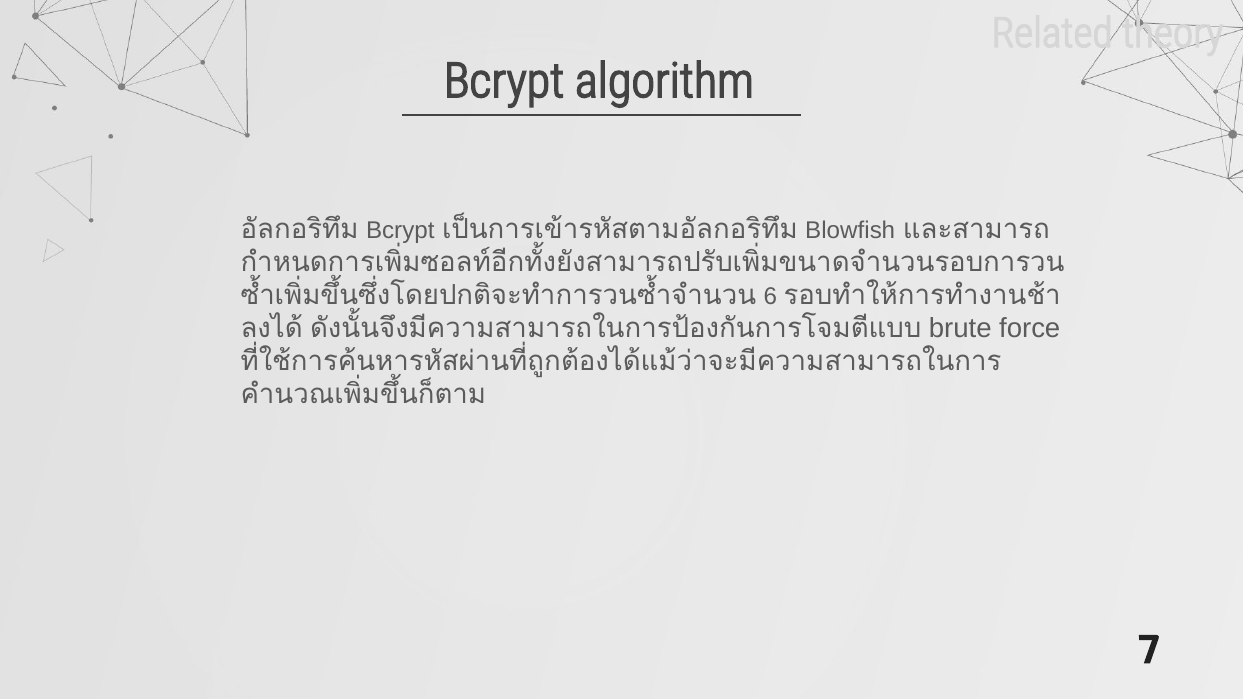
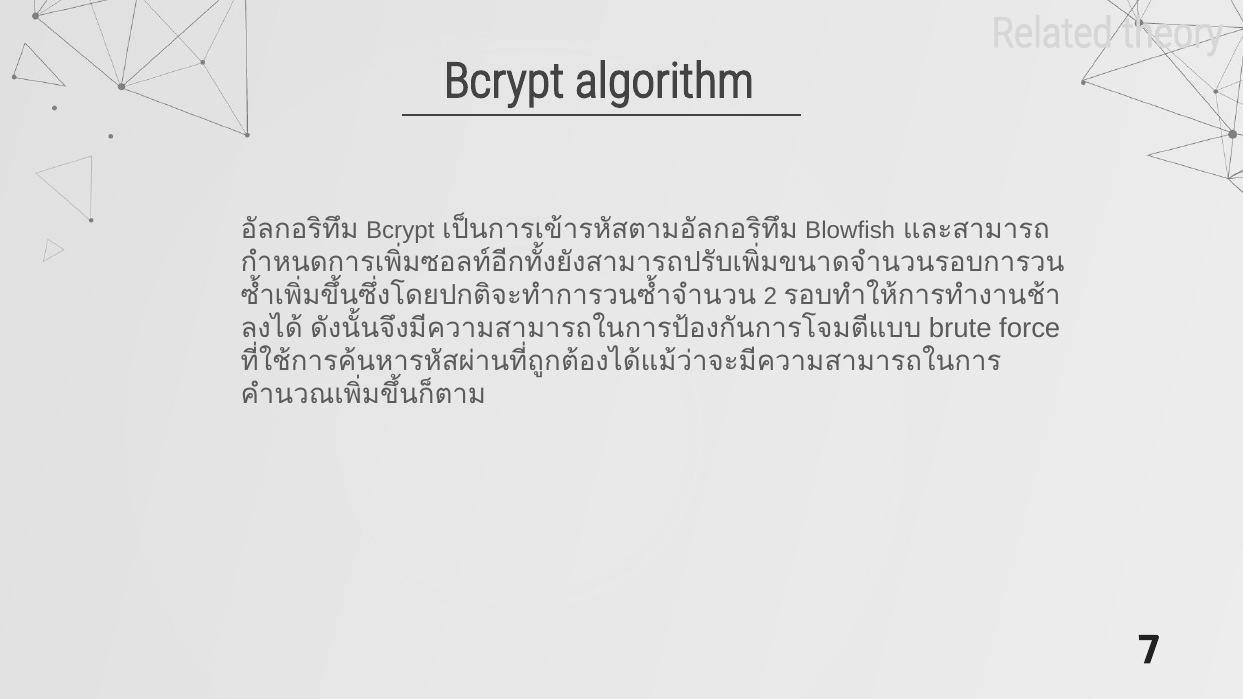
6: 6 -> 2
